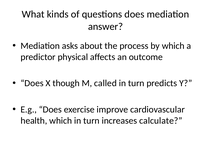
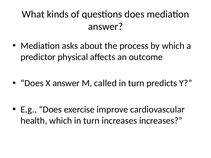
X though: though -> answer
increases calculate: calculate -> increases
